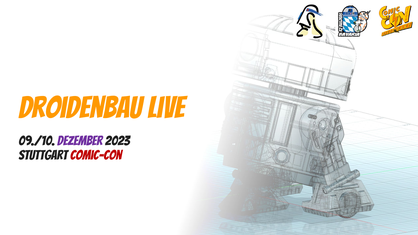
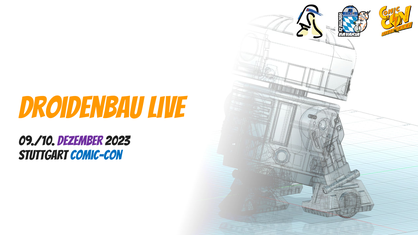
Comic-Con colour: red -> blue
